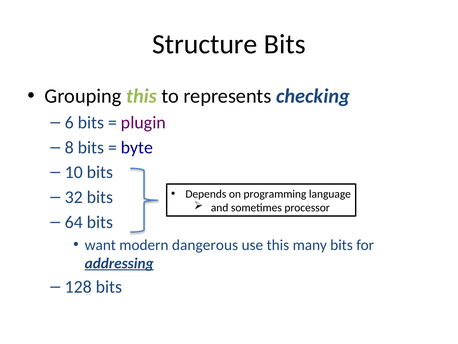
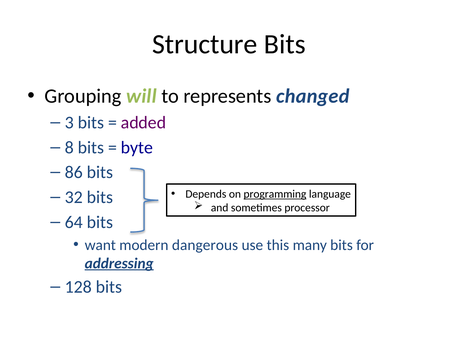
Grouping this: this -> will
checking: checking -> changed
6: 6 -> 3
plugin: plugin -> added
10: 10 -> 86
programming underline: none -> present
